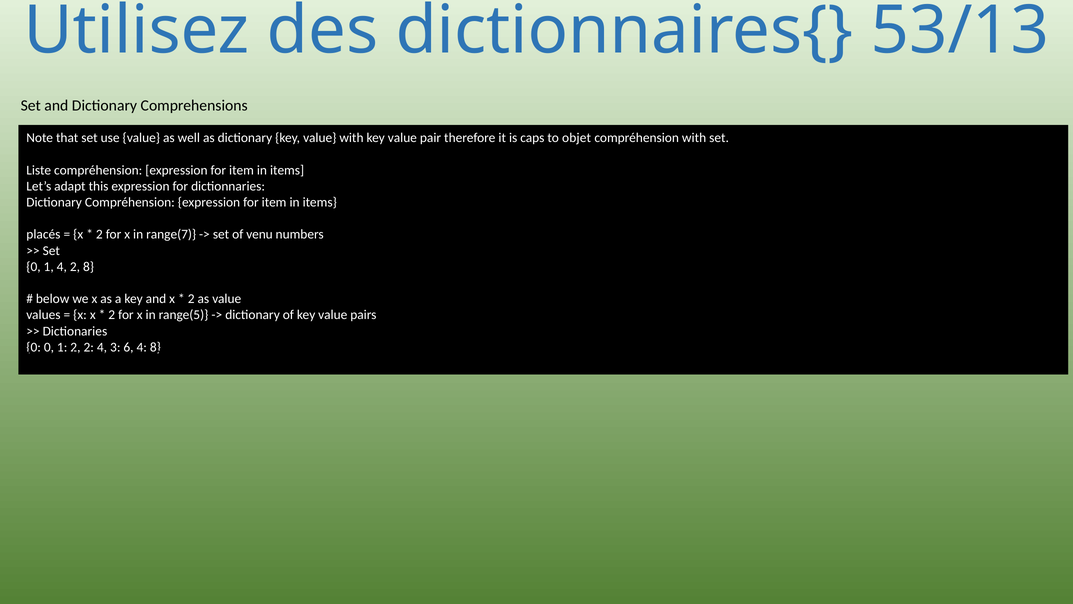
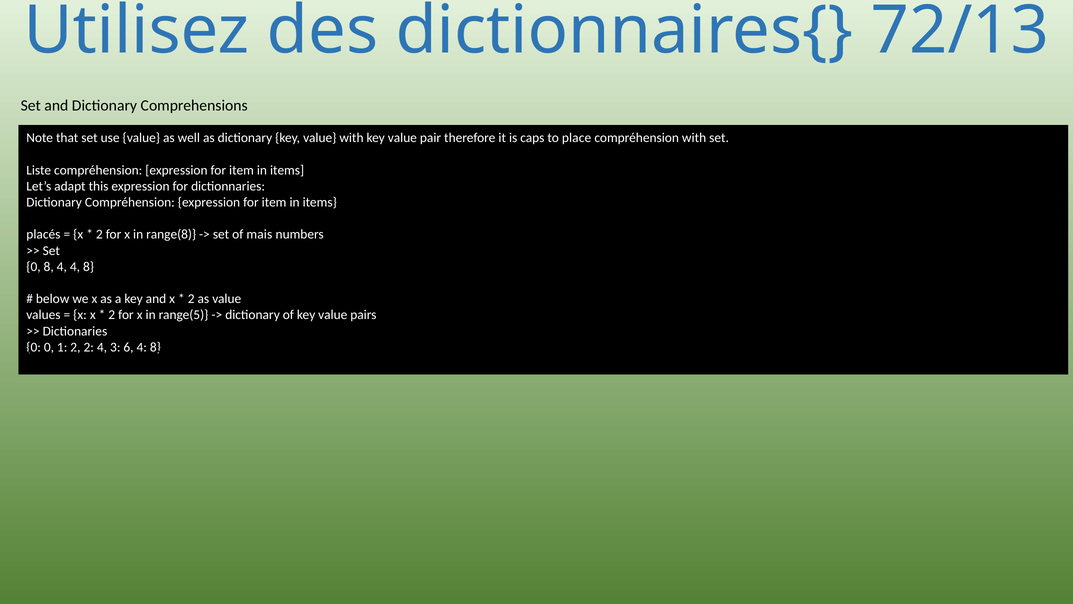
53/13: 53/13 -> 72/13
objet: objet -> place
range(7: range(7 -> range(8
venu: venu -> mais
1 at (49, 267): 1 -> 8
4 2: 2 -> 4
